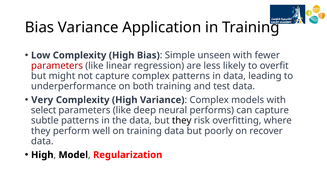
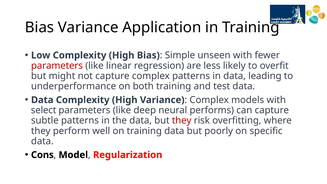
Very at (42, 100): Very -> Data
they at (182, 121) colour: black -> red
recover: recover -> specific
High at (42, 155): High -> Cons
